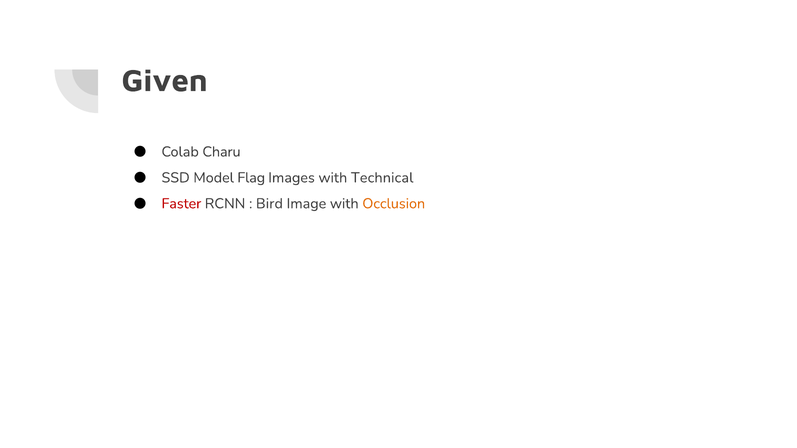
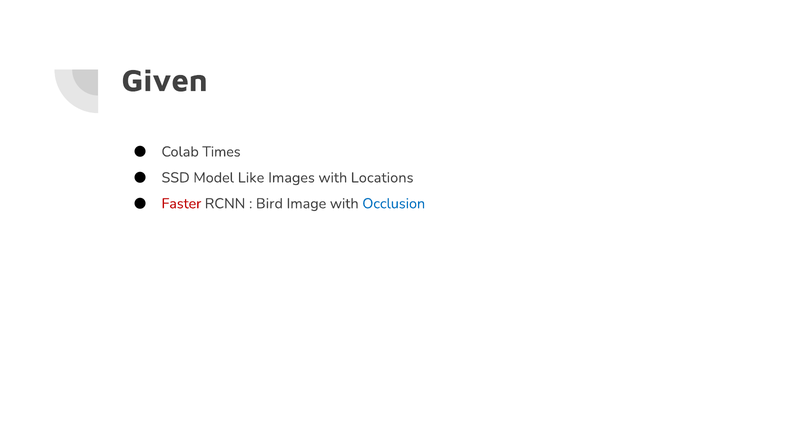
Charu: Charu -> Times
Flag: Flag -> Like
Technical: Technical -> Locations
Occlusion colour: orange -> blue
